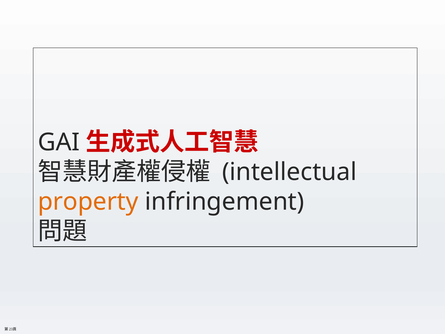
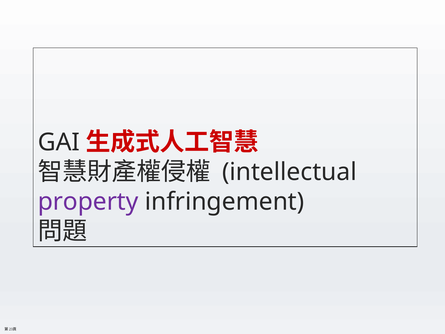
property colour: orange -> purple
